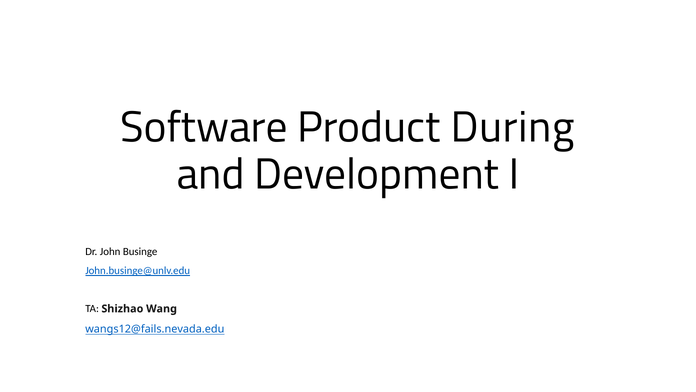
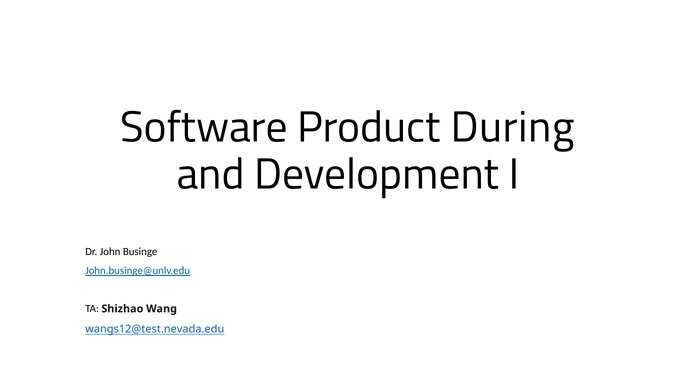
wangs12@fails.nevada.edu: wangs12@fails.nevada.edu -> wangs12@test.nevada.edu
